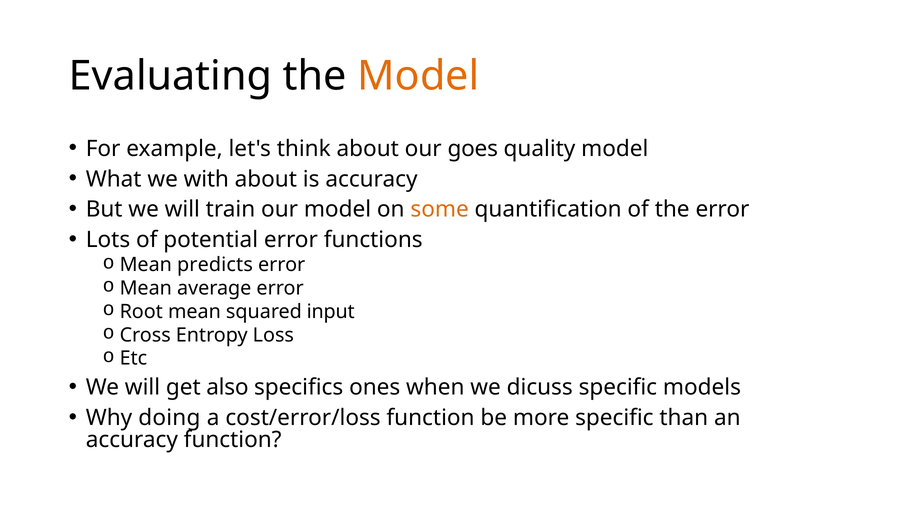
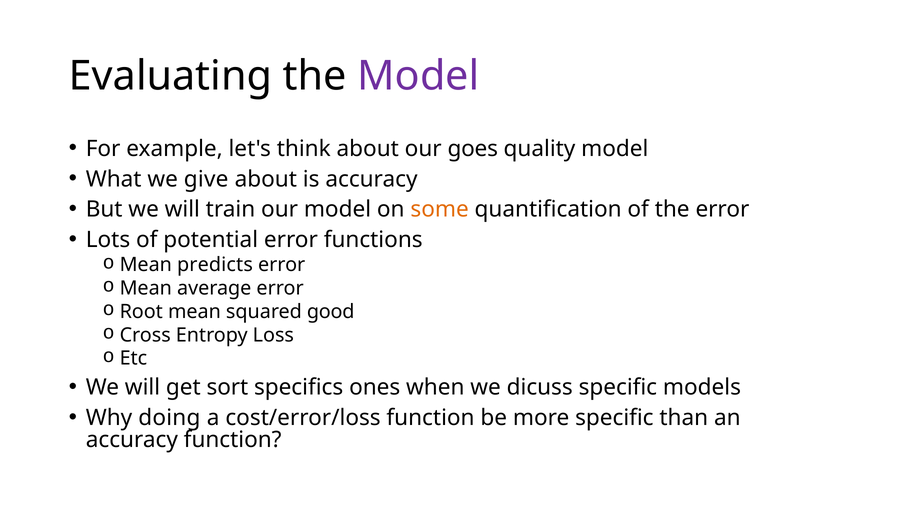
Model at (418, 76) colour: orange -> purple
with: with -> give
input: input -> good
also: also -> sort
